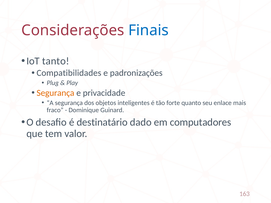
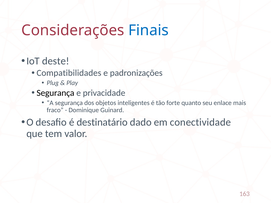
tanto: tanto -> deste
Segurança at (55, 93) colour: orange -> black
computadores: computadores -> conectividade
